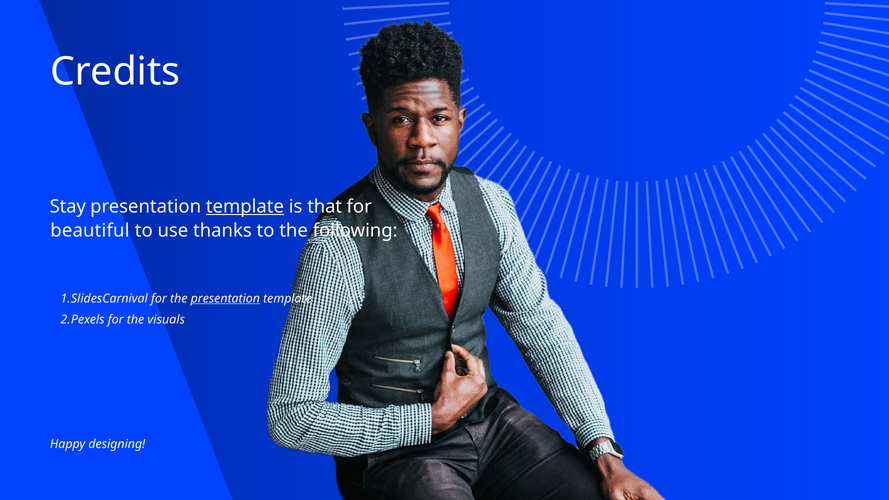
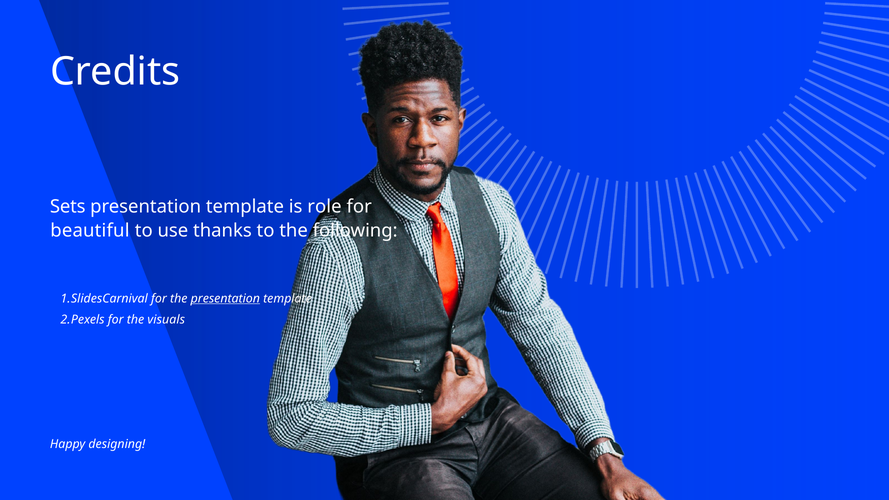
Stay: Stay -> Sets
template at (245, 207) underline: present -> none
that: that -> role
